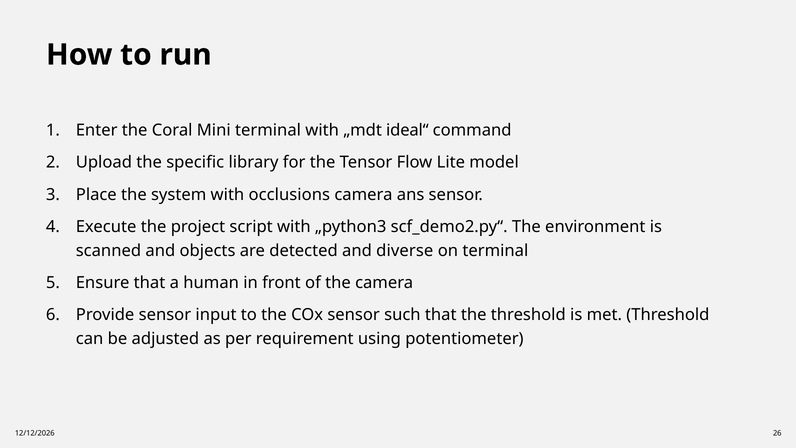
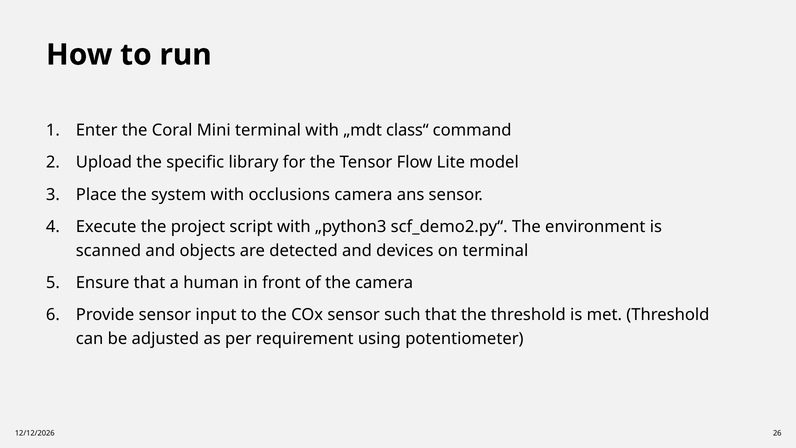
ideal“: ideal“ -> class“
diverse: diverse -> devices
